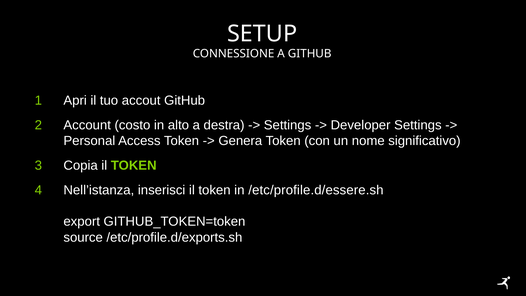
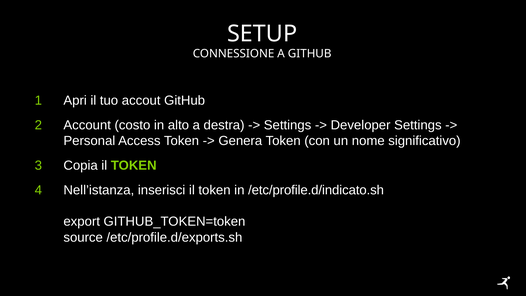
/etc/profile.d/essere.sh: /etc/profile.d/essere.sh -> /etc/profile.d/indicato.sh
